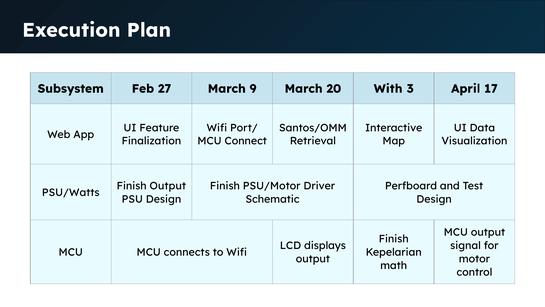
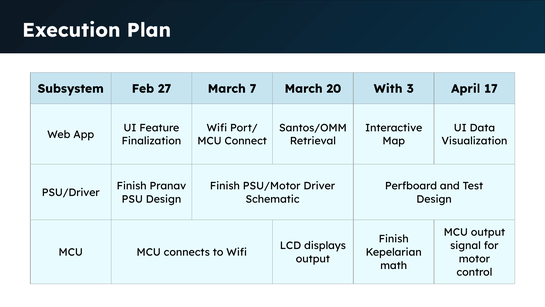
9: 9 -> 7
Finish Output: Output -> Pranav
PSU/Watts: PSU/Watts -> PSU/Driver
